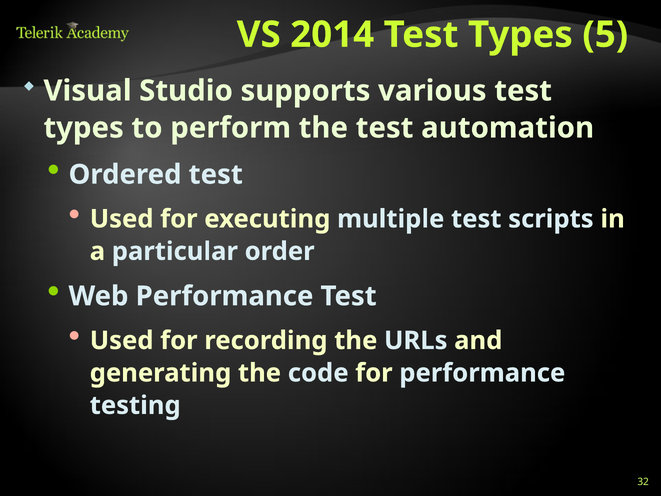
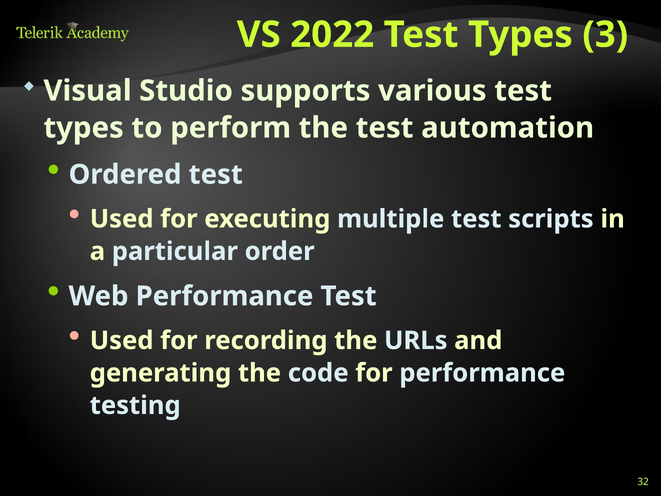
2014: 2014 -> 2022
5: 5 -> 3
